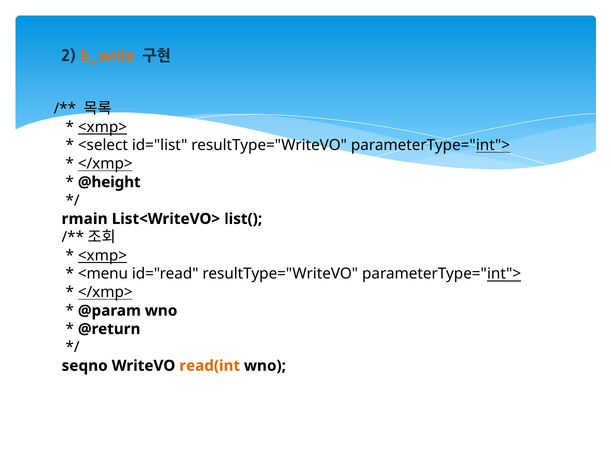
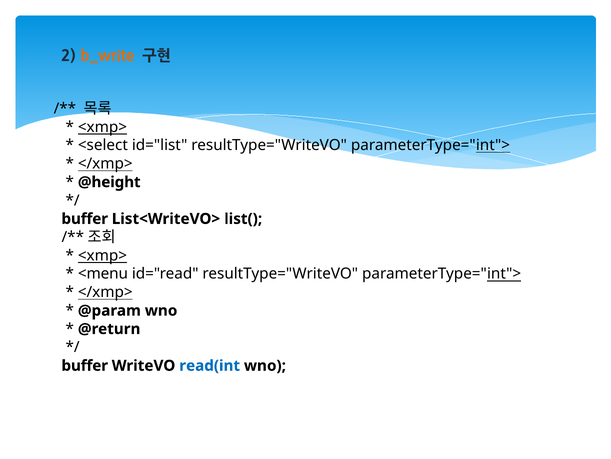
rmain at (85, 219): rmain -> buffer
seqno at (85, 365): seqno -> buffer
read(int colour: orange -> blue
